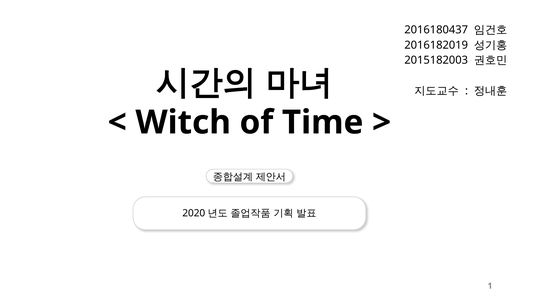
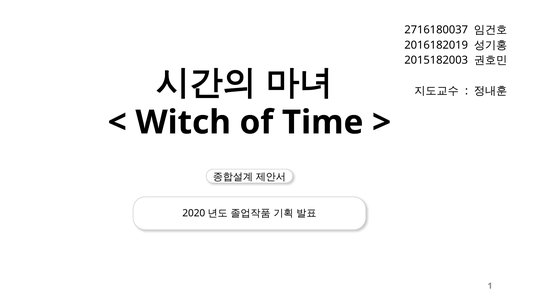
2016180437: 2016180437 -> 2716180037
